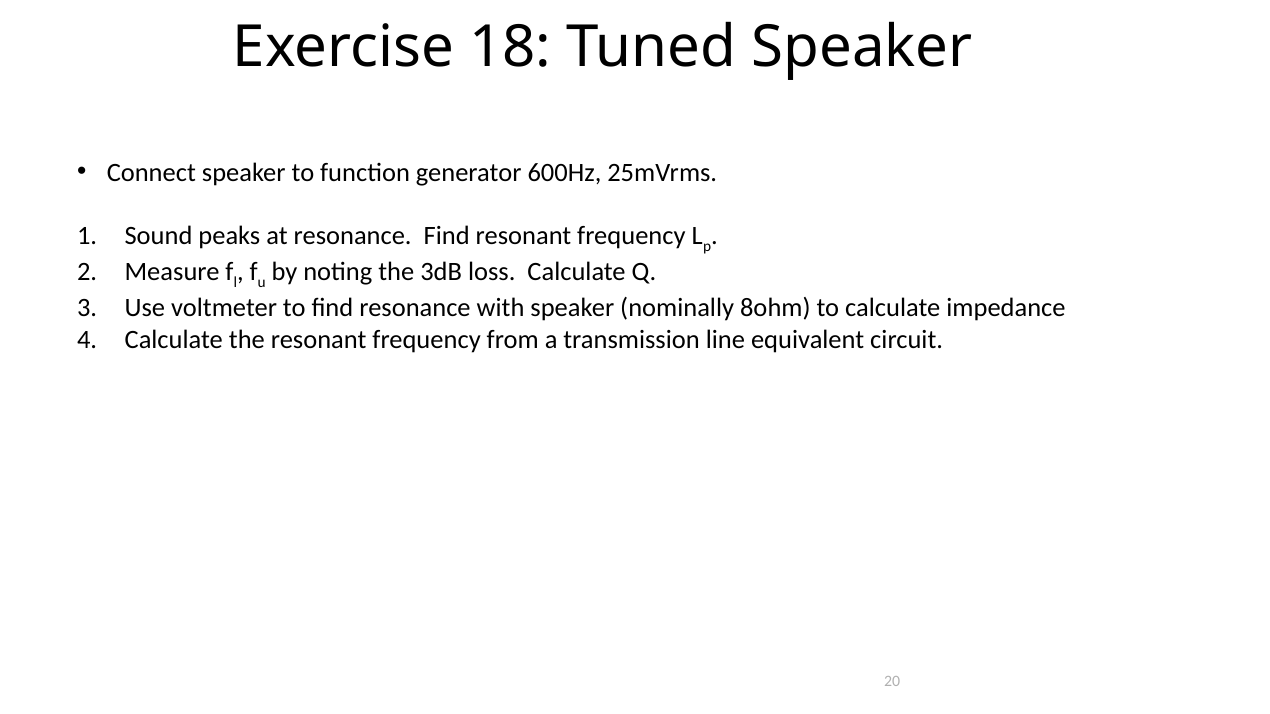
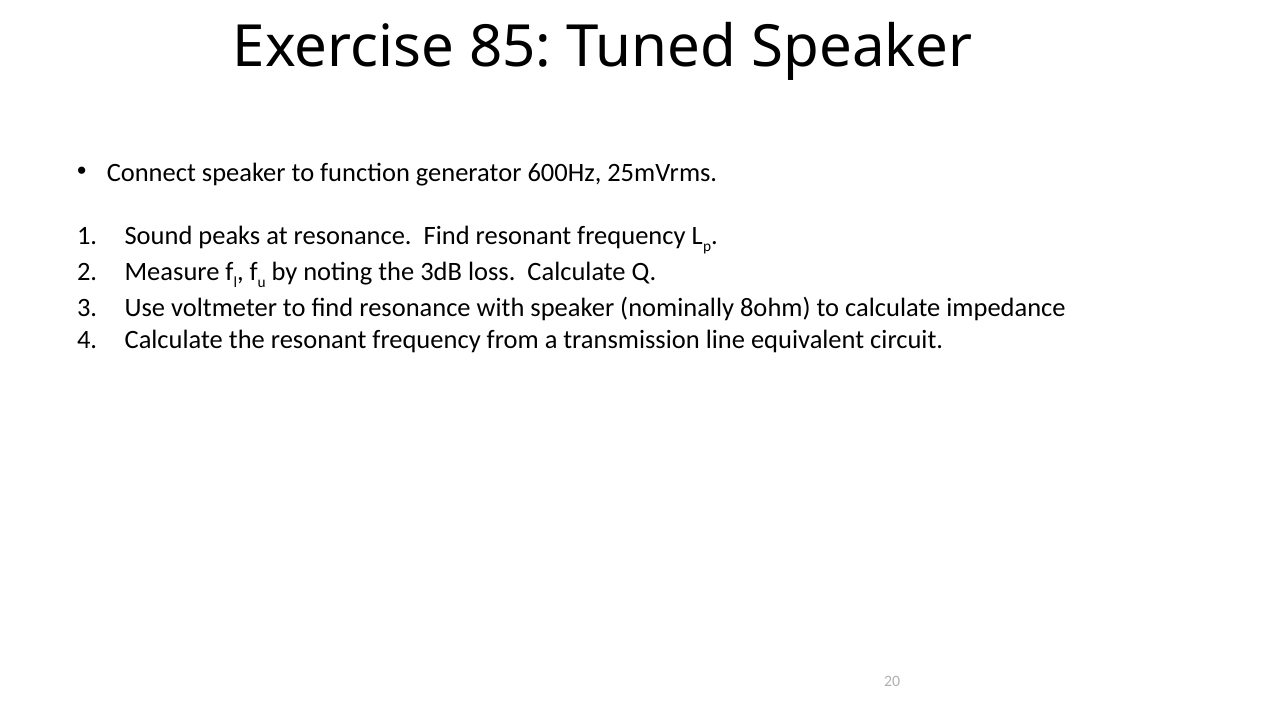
18: 18 -> 85
